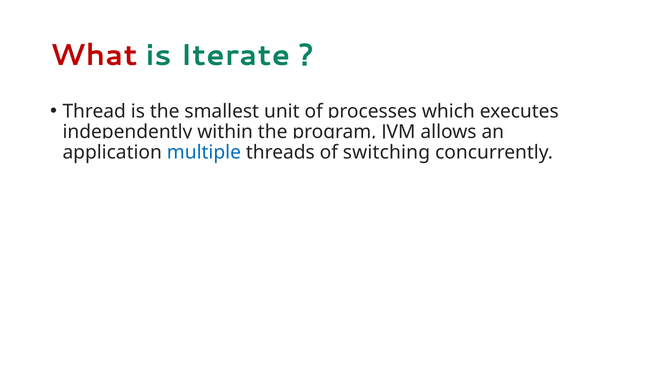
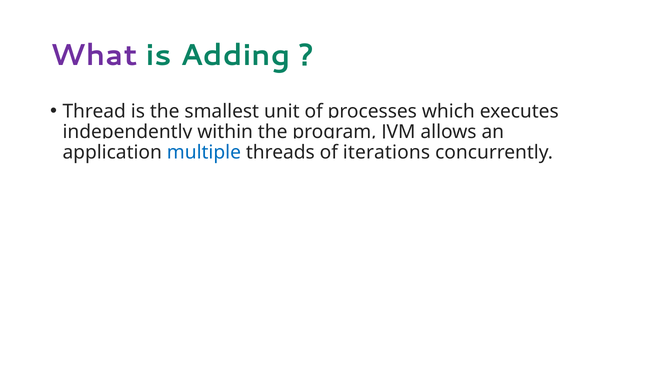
What colour: red -> purple
Iterate: Iterate -> Adding
switching: switching -> iterations
